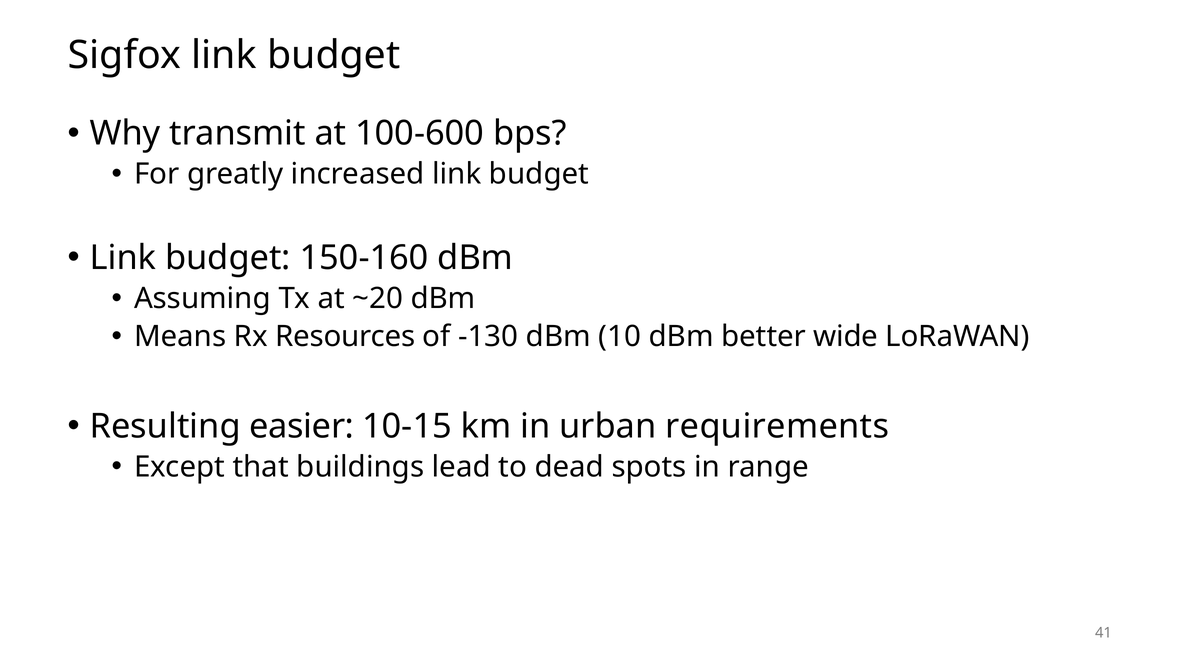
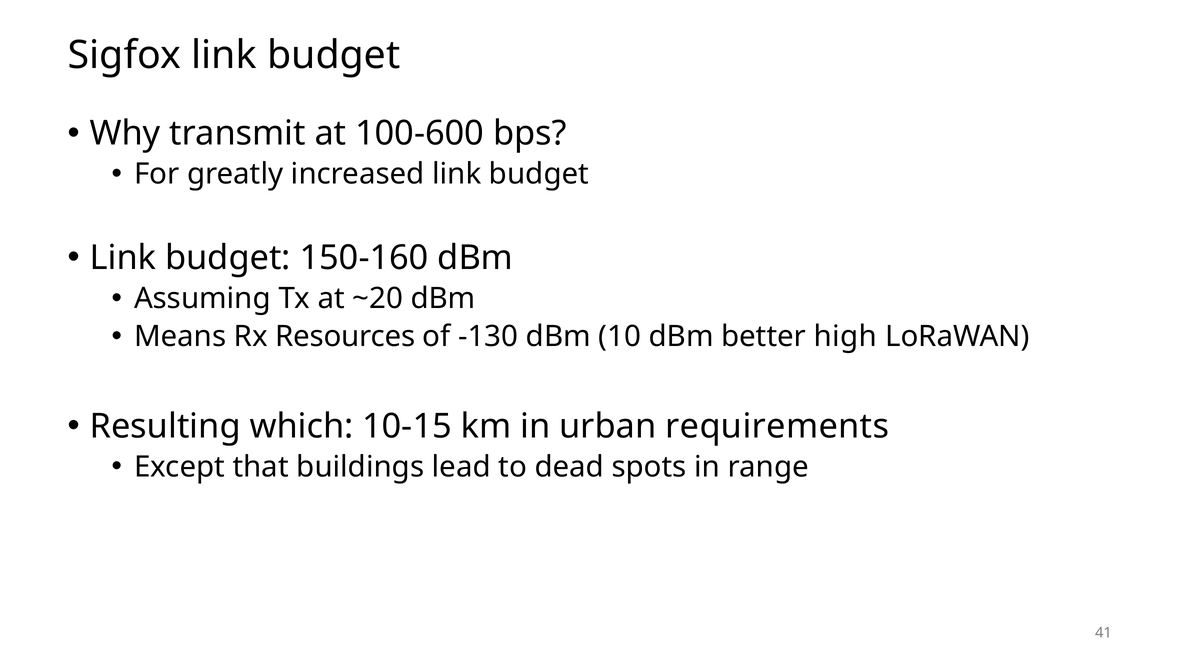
wide: wide -> high
easier: easier -> which
